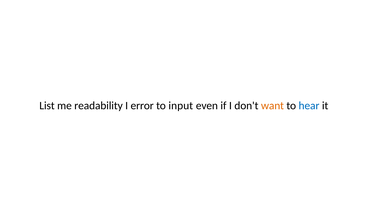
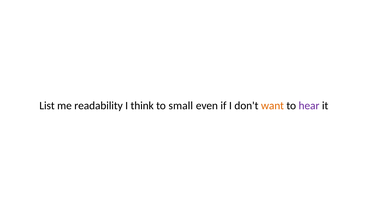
error: error -> think
input: input -> small
hear colour: blue -> purple
